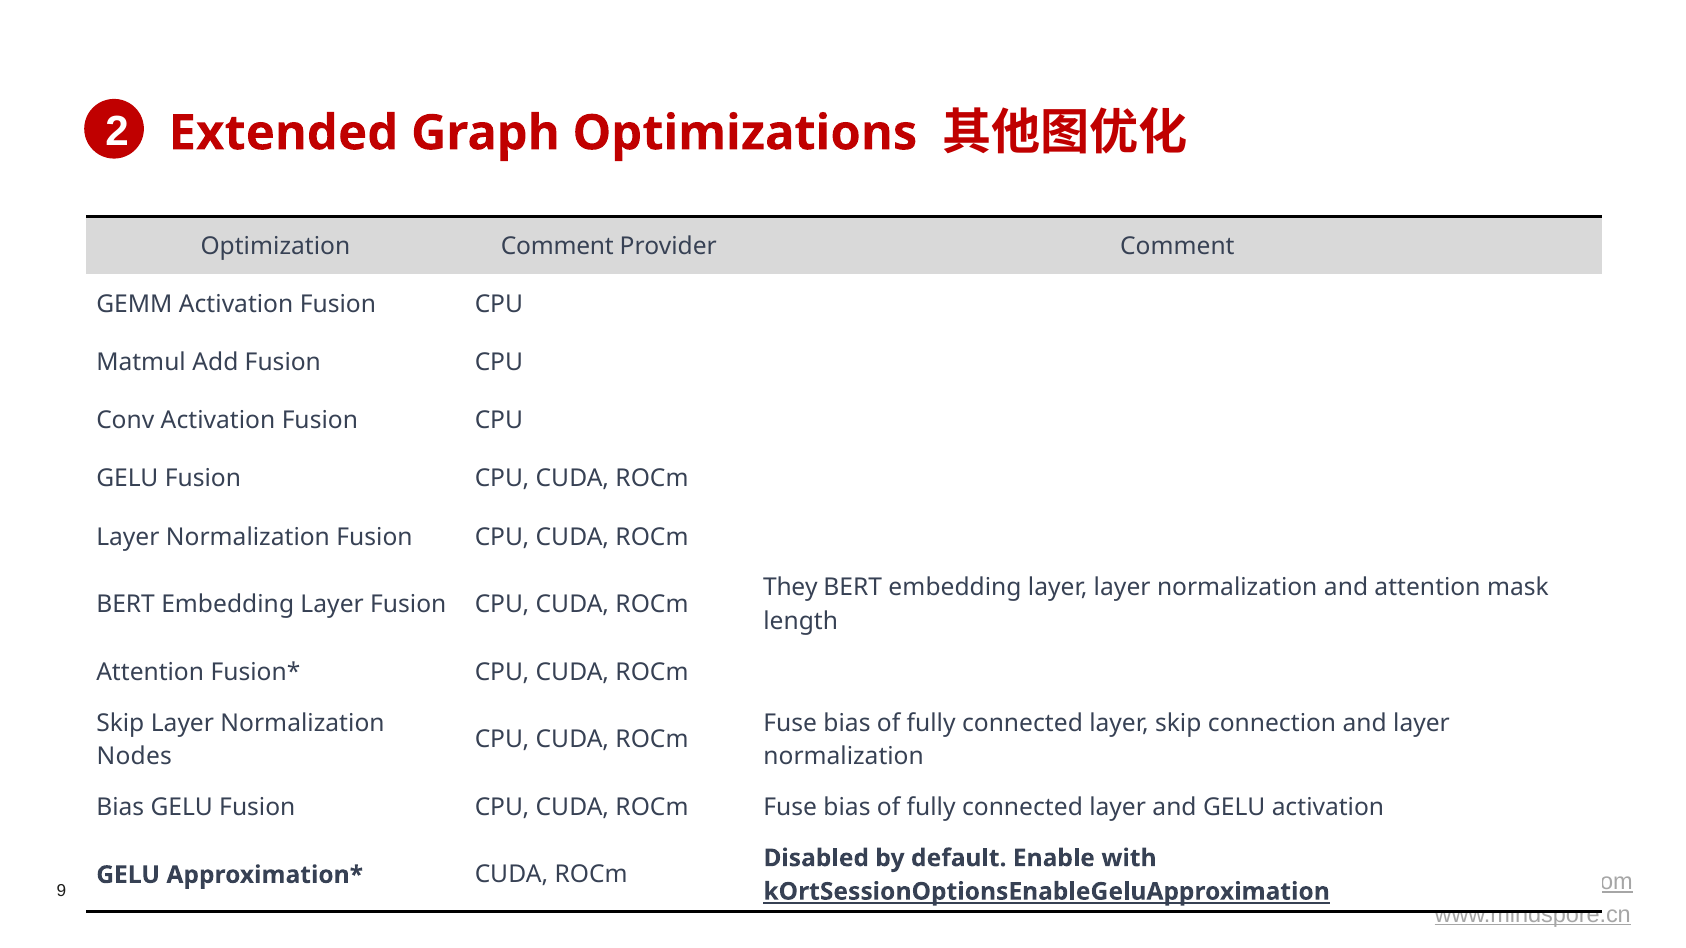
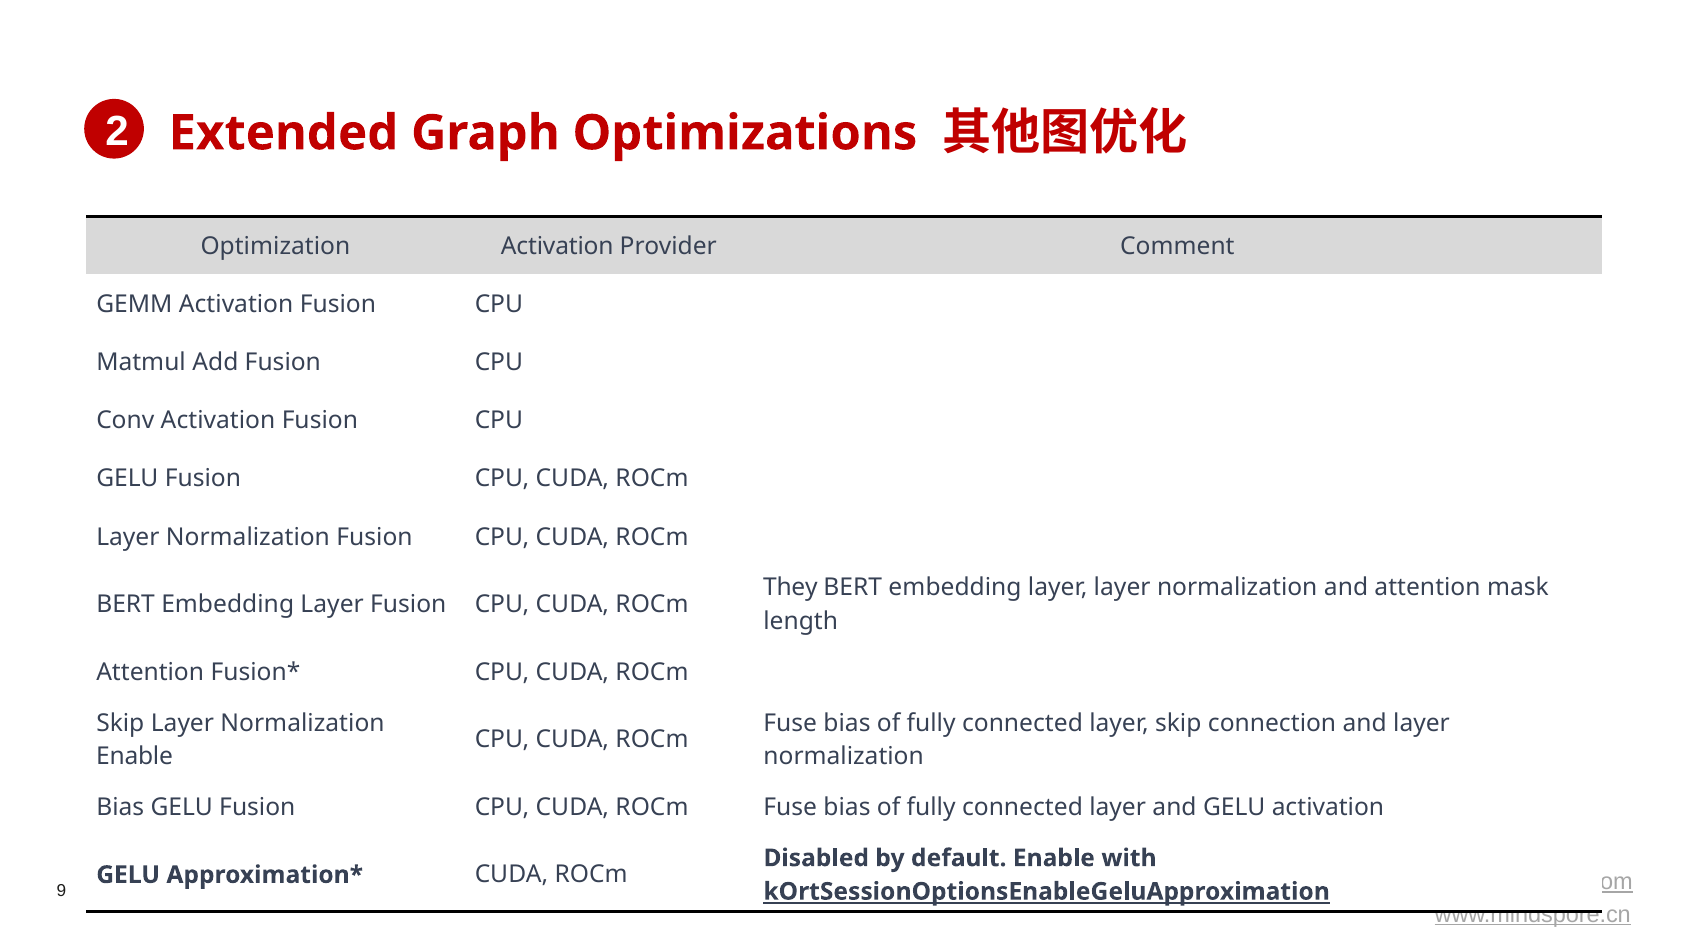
Optimization Comment: Comment -> Activation
Nodes at (134, 756): Nodes -> Enable
